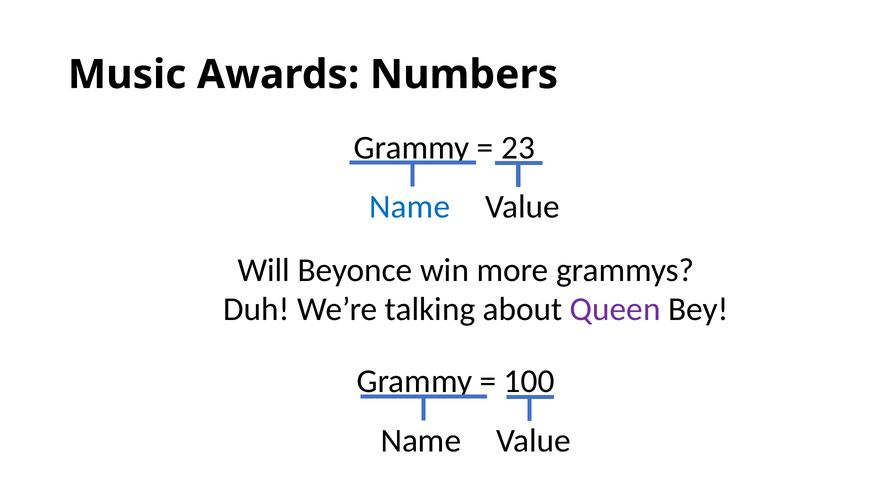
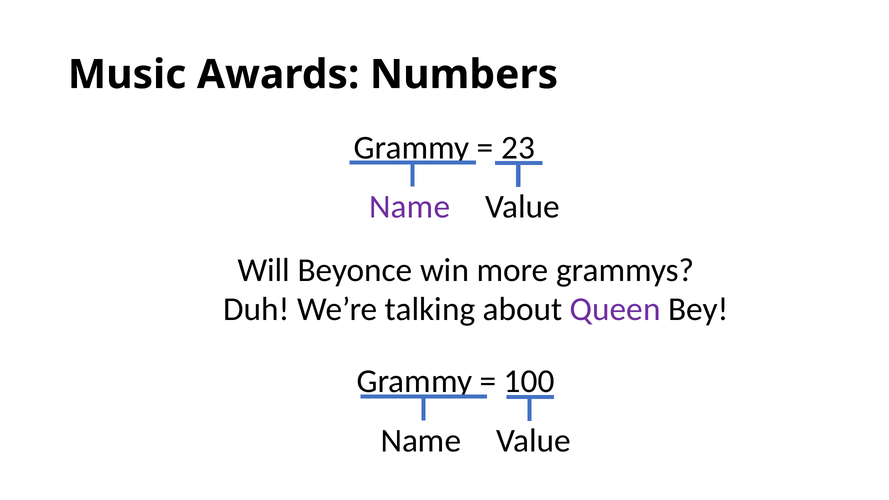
Name at (410, 207) colour: blue -> purple
